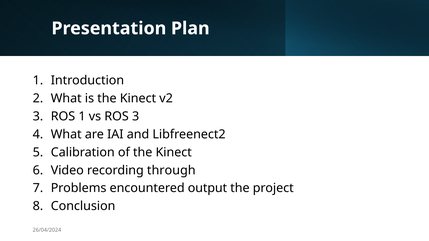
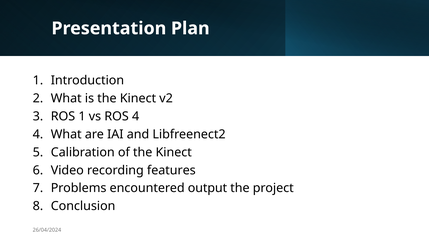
ROS 3: 3 -> 4
through: through -> features
